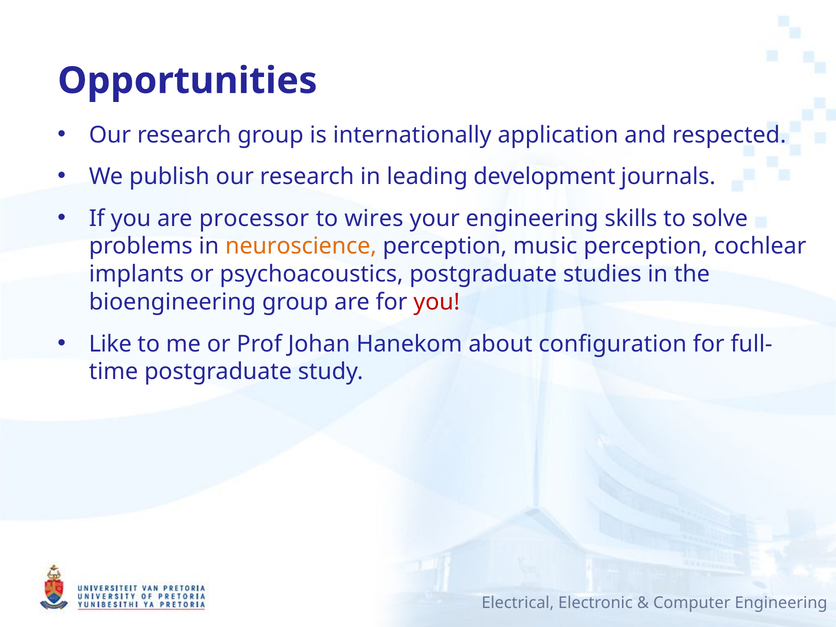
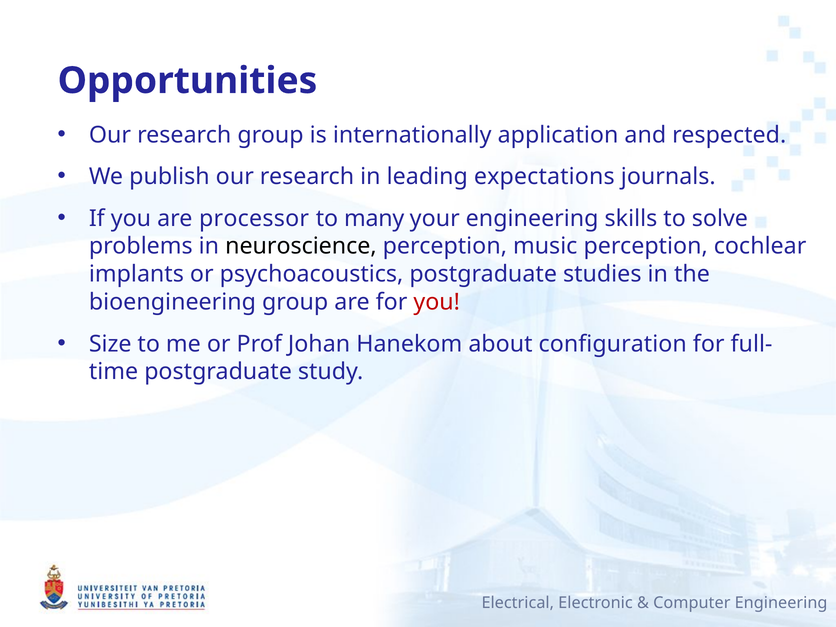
development: development -> expectations
wires: wires -> many
neuroscience colour: orange -> black
Like: Like -> Size
